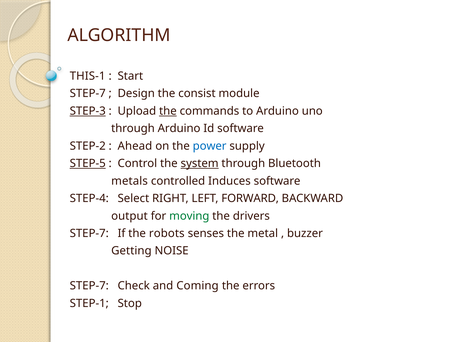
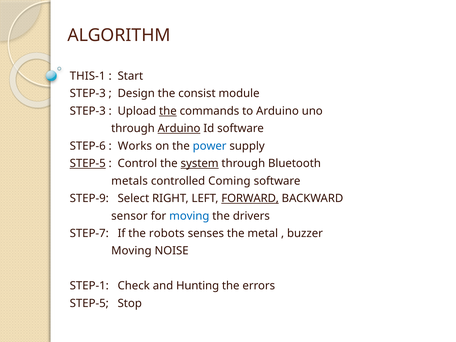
STEP-7 at (88, 94): STEP-7 -> STEP-3
STEP-3 at (88, 111) underline: present -> none
Arduino at (179, 128) underline: none -> present
STEP-2: STEP-2 -> STEP-6
Ahead: Ahead -> Works
Induces: Induces -> Coming
STEP-4: STEP-4 -> STEP-9
FORWARD underline: none -> present
output: output -> sensor
moving at (189, 216) colour: green -> blue
Getting at (131, 251): Getting -> Moving
STEP-7 at (89, 286): STEP-7 -> STEP-1
Coming: Coming -> Hunting
STEP-1 at (89, 303): STEP-1 -> STEP-5
